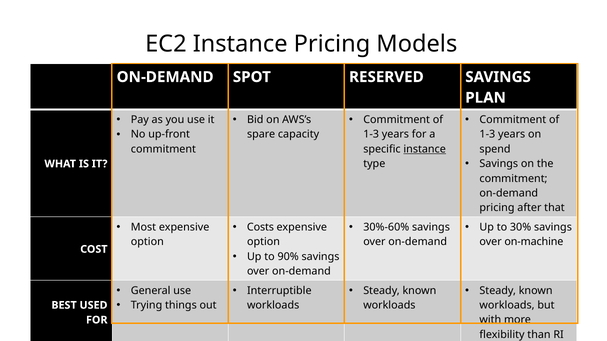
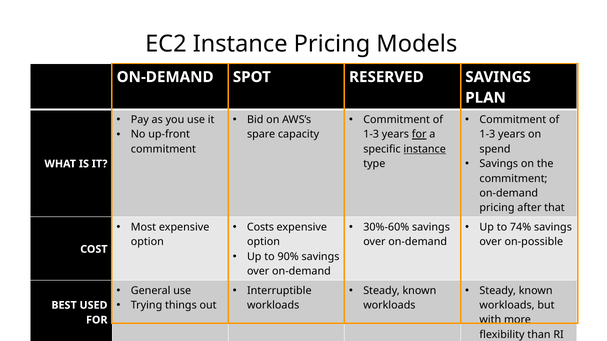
for at (419, 135) underline: none -> present
30%: 30% -> 74%
on-machine: on-machine -> on-possible
